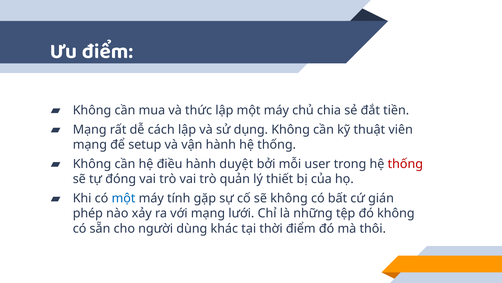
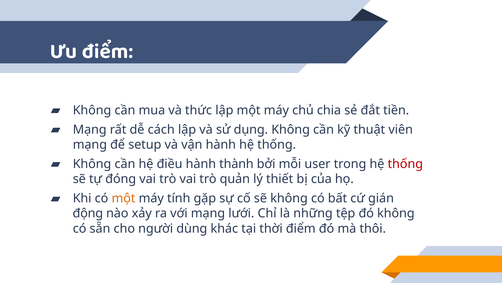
duyệt: duyệt -> thành
một at (124, 198) colour: blue -> orange
phép: phép -> động
